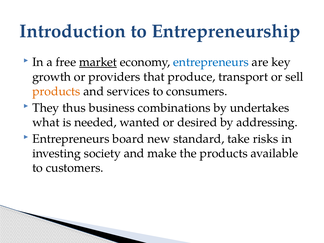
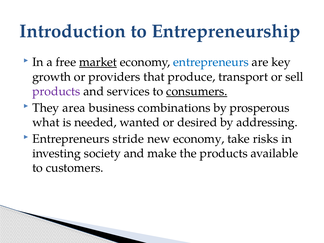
products at (56, 91) colour: orange -> purple
consumers underline: none -> present
thus: thus -> area
undertakes: undertakes -> prosperous
board: board -> stride
new standard: standard -> economy
